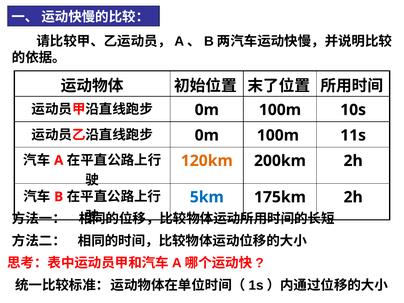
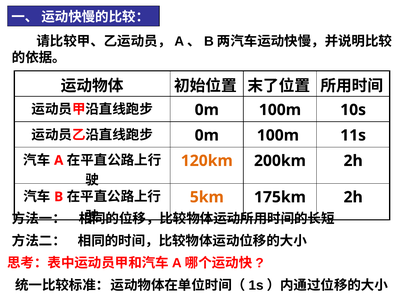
5km colour: blue -> orange
